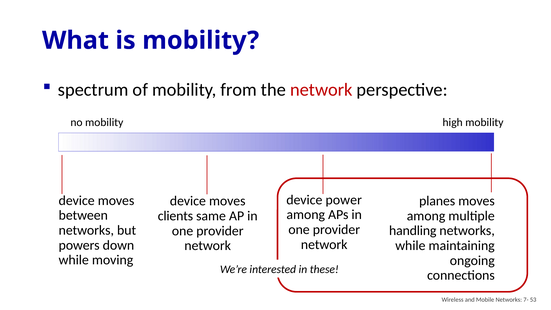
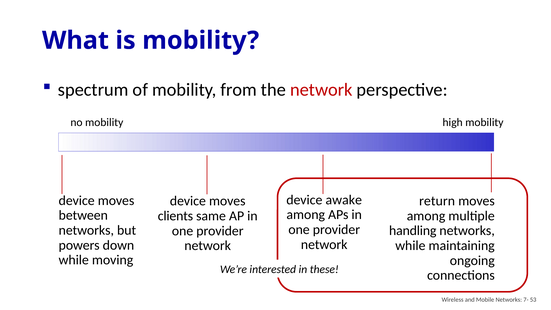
power: power -> awake
planes: planes -> return
